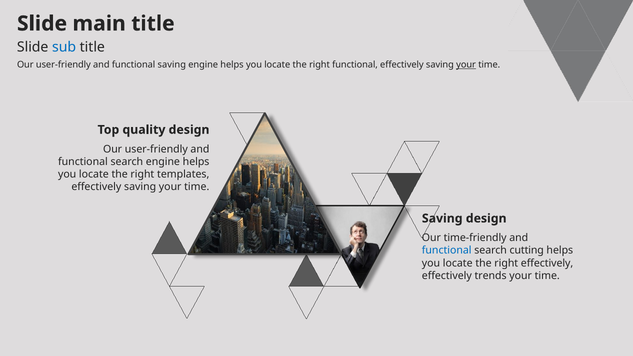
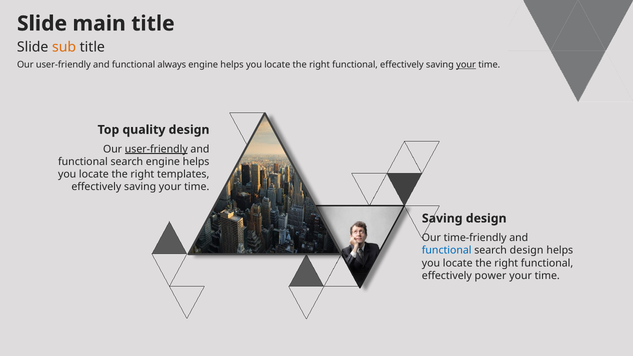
sub colour: blue -> orange
functional saving: saving -> always
user-friendly at (156, 149) underline: none -> present
search cutting: cutting -> design
effectively at (547, 263): effectively -> functional
trends: trends -> power
